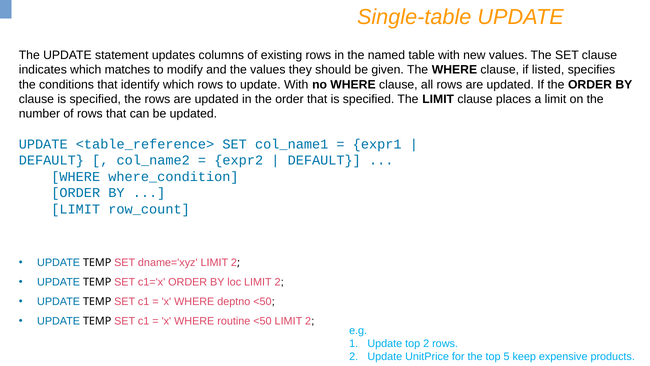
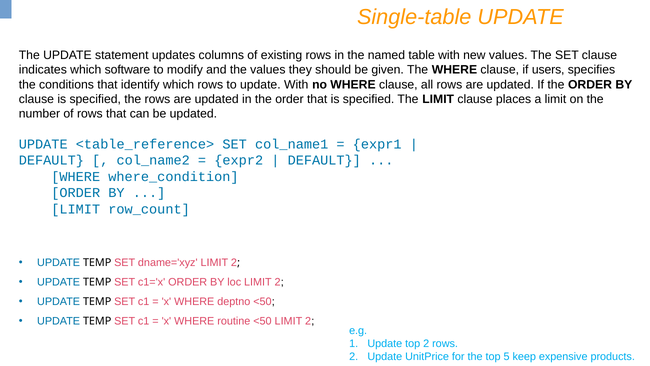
matches: matches -> software
listed: listed -> users
